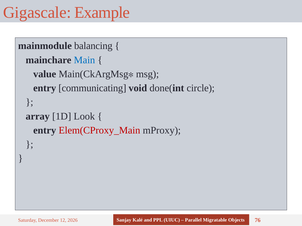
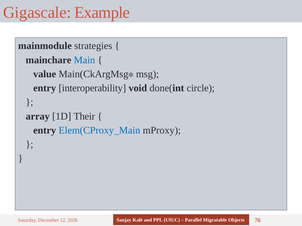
balancing: balancing -> strategies
communicating: communicating -> interoperability
Look: Look -> Their
Elem(CProxy_Main colour: red -> blue
